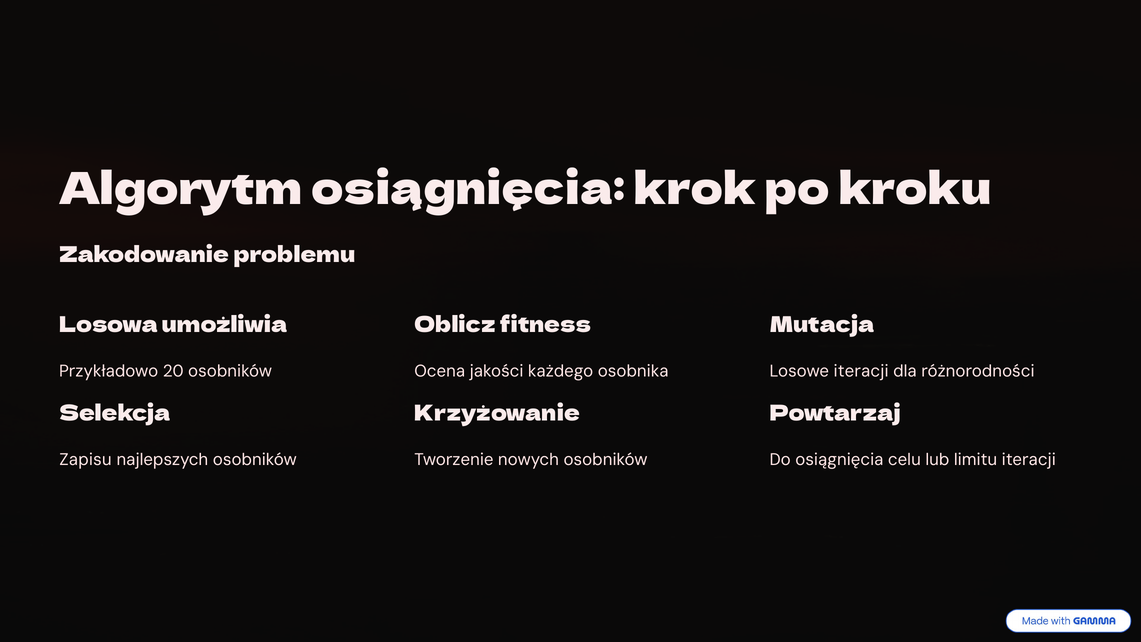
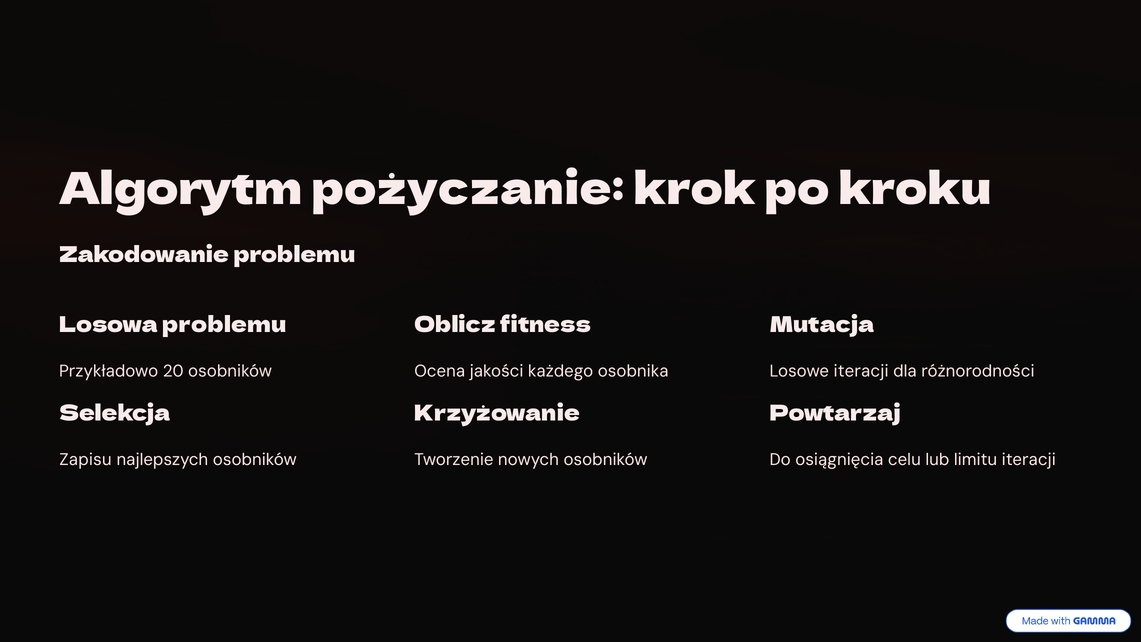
Algorytm osiągnięcia: osiągnięcia -> pożyczanie
Losowa umożliwia: umożliwia -> problemu
